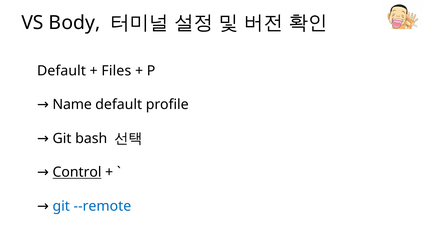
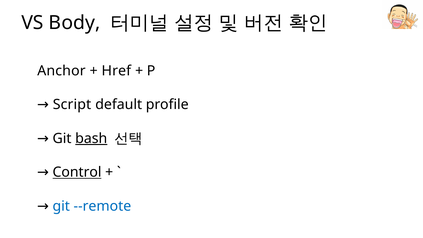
Default at (61, 71): Default -> Anchor
Files: Files -> Href
Name: Name -> Script
bash underline: none -> present
